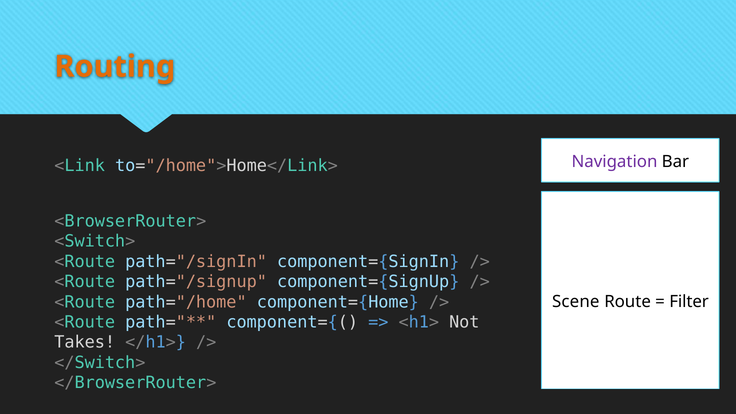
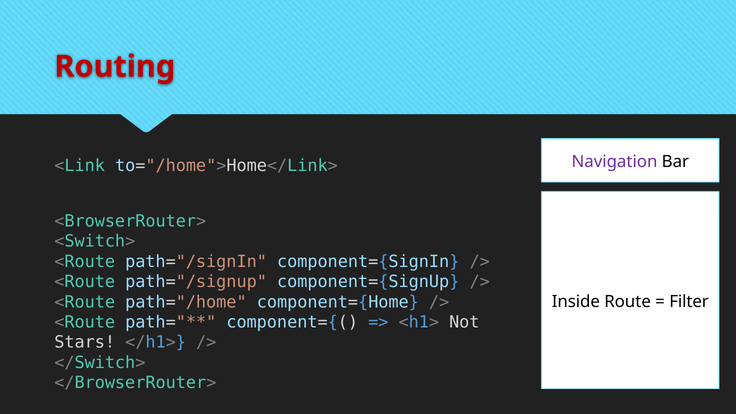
Routing colour: orange -> red
Scene: Scene -> Inside
Takes: Takes -> Stars
